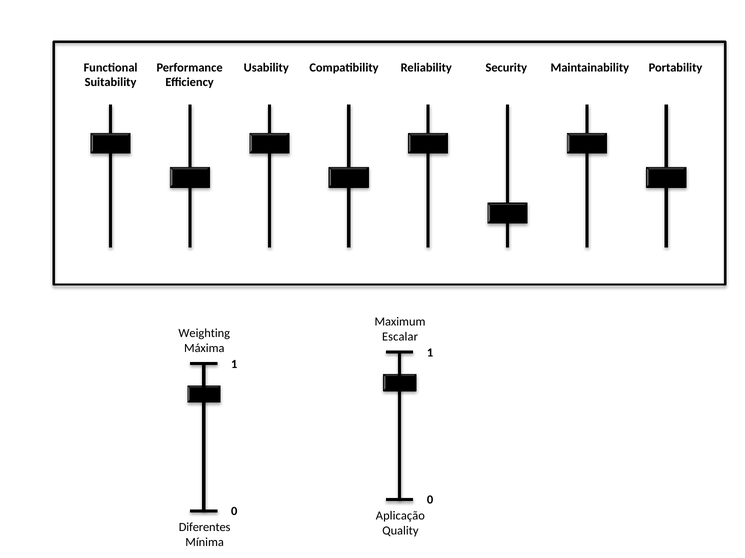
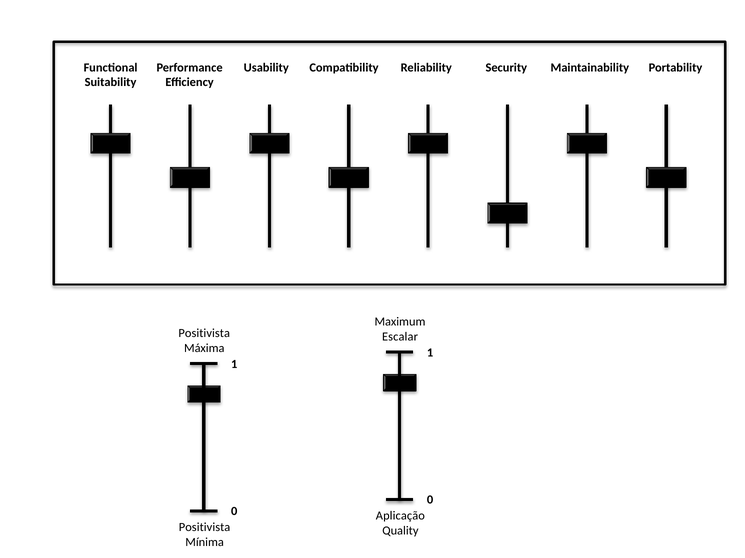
Weighting at (204, 334): Weighting -> Positivista
Diferentes at (205, 528): Diferentes -> Positivista
